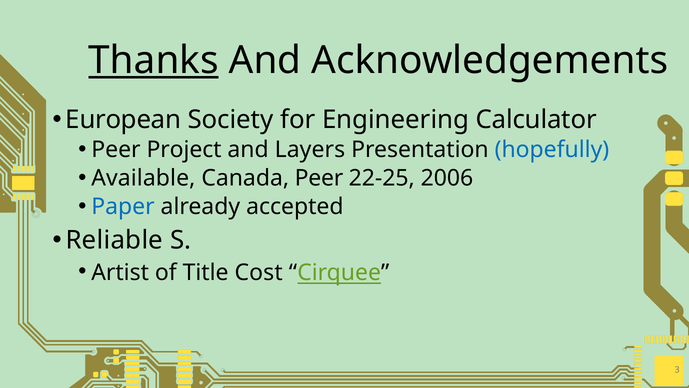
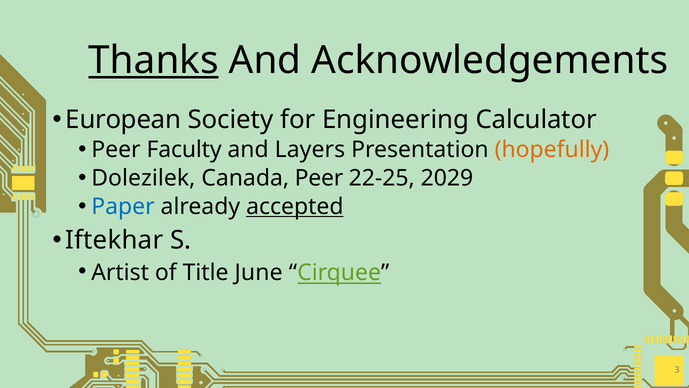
Project: Project -> Faculty
hopefully colour: blue -> orange
Available: Available -> Dolezilek
2006: 2006 -> 2029
accepted underline: none -> present
Reliable: Reliable -> Iftekhar
Cost: Cost -> June
